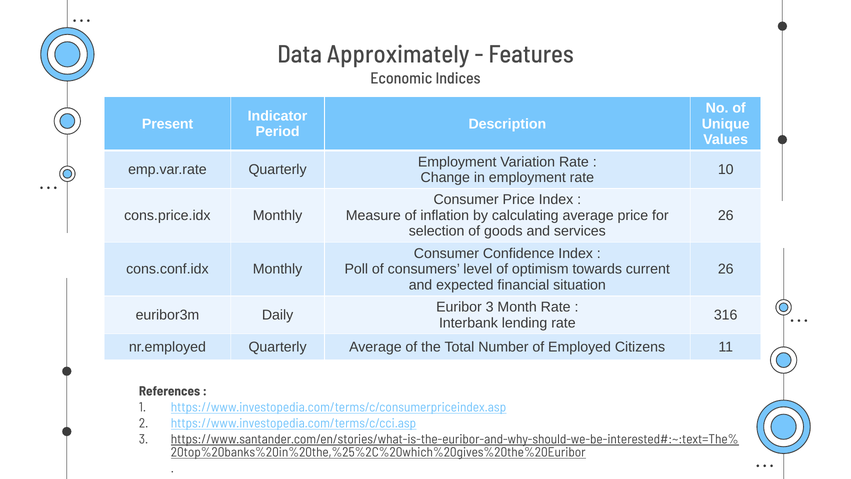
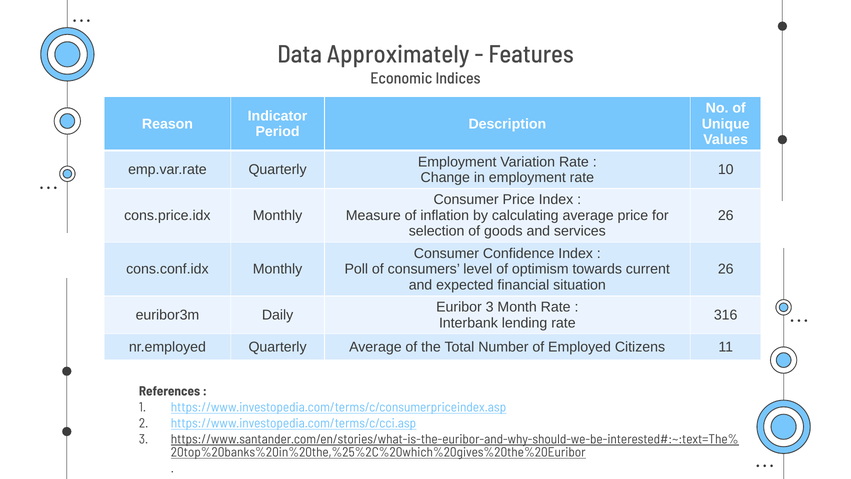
Present: Present -> Reason
